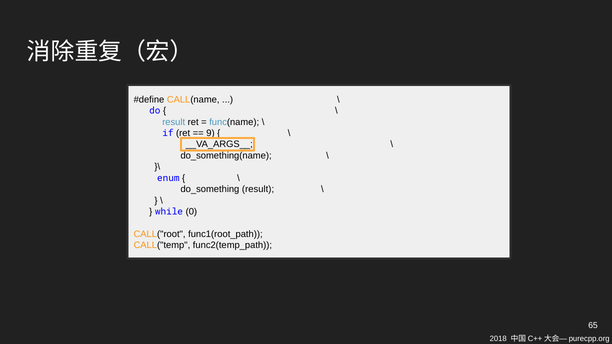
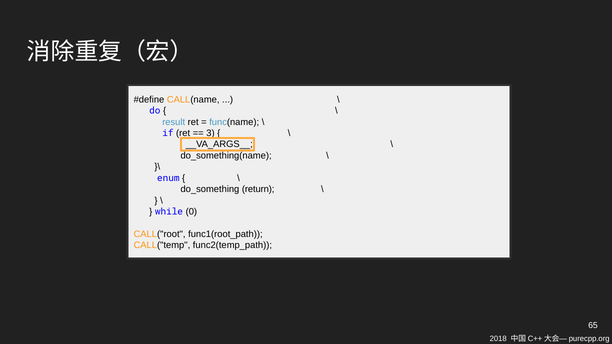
9: 9 -> 3
do_something result: result -> return
